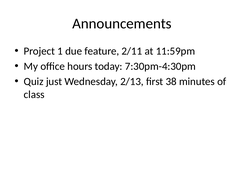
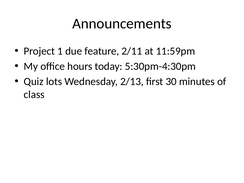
7:30pm-4:30pm: 7:30pm-4:30pm -> 5:30pm-4:30pm
just: just -> lots
38: 38 -> 30
